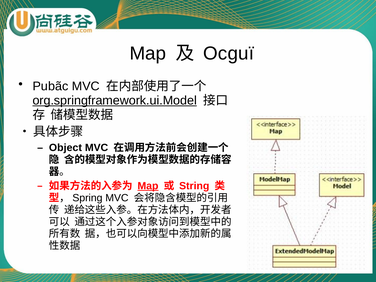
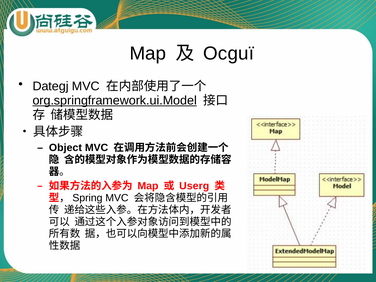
Pubãc: Pubãc -> Dategj
Map at (148, 186) underline: present -> none
String: String -> Userg
